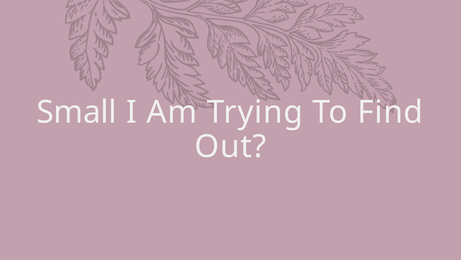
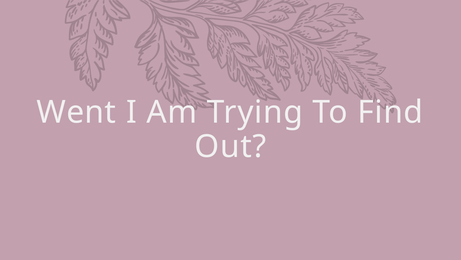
Small: Small -> Went
